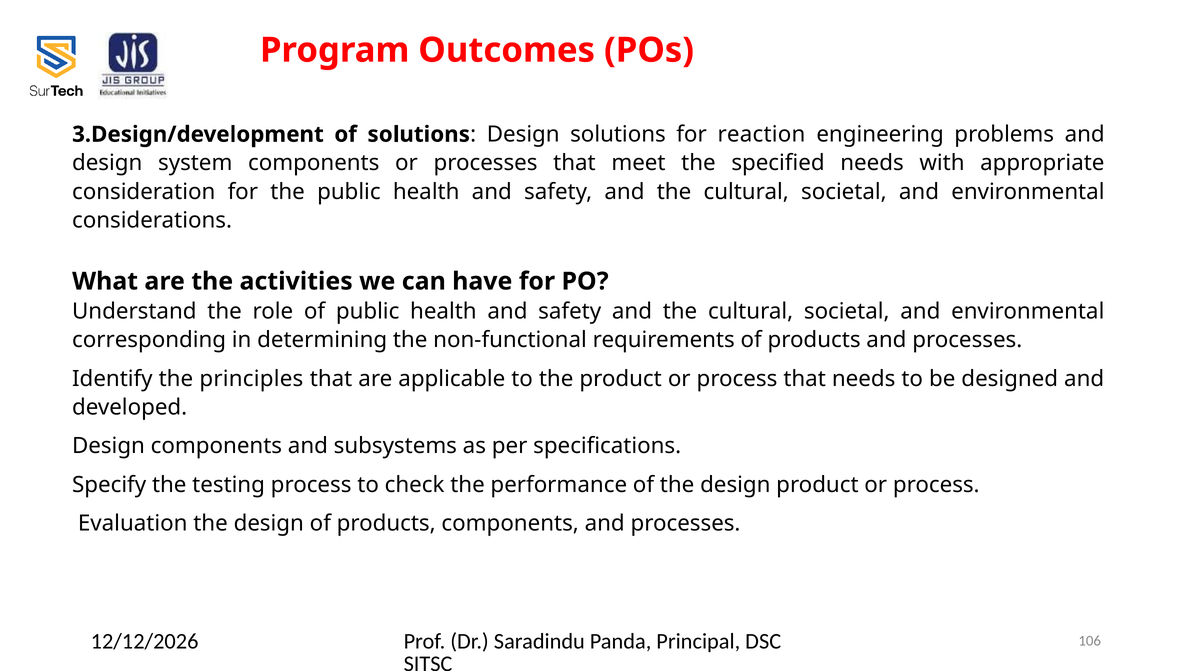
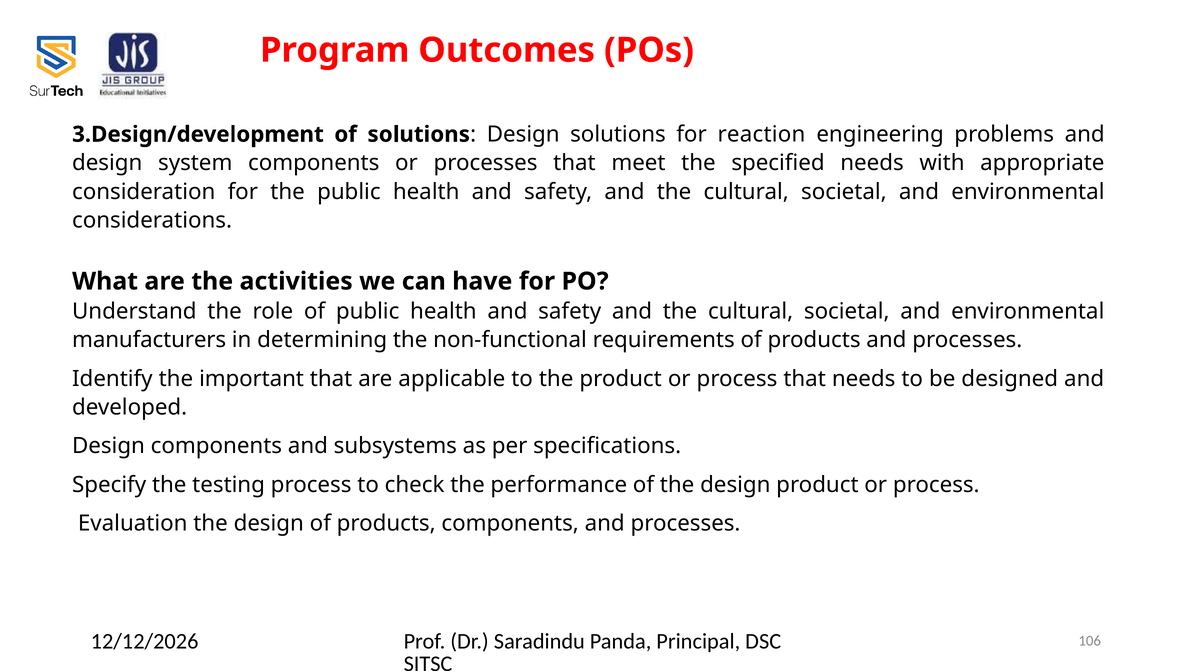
corresponding: corresponding -> manufacturers
principles: principles -> important
